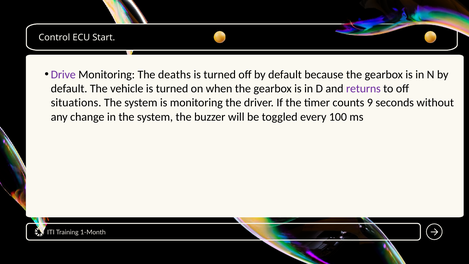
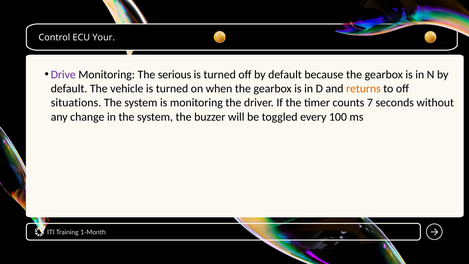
Start: Start -> Your
deaths: deaths -> serious
returns colour: purple -> orange
9: 9 -> 7
